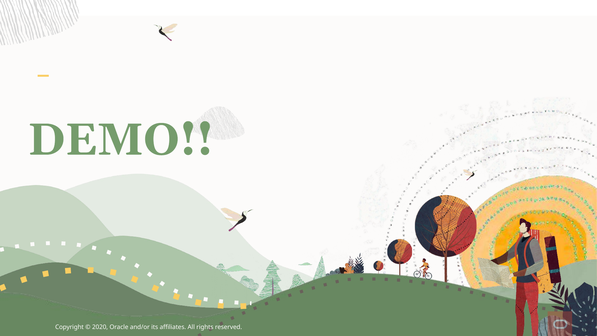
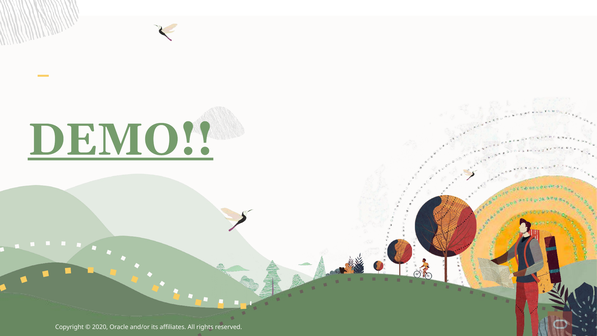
DEMO underline: none -> present
